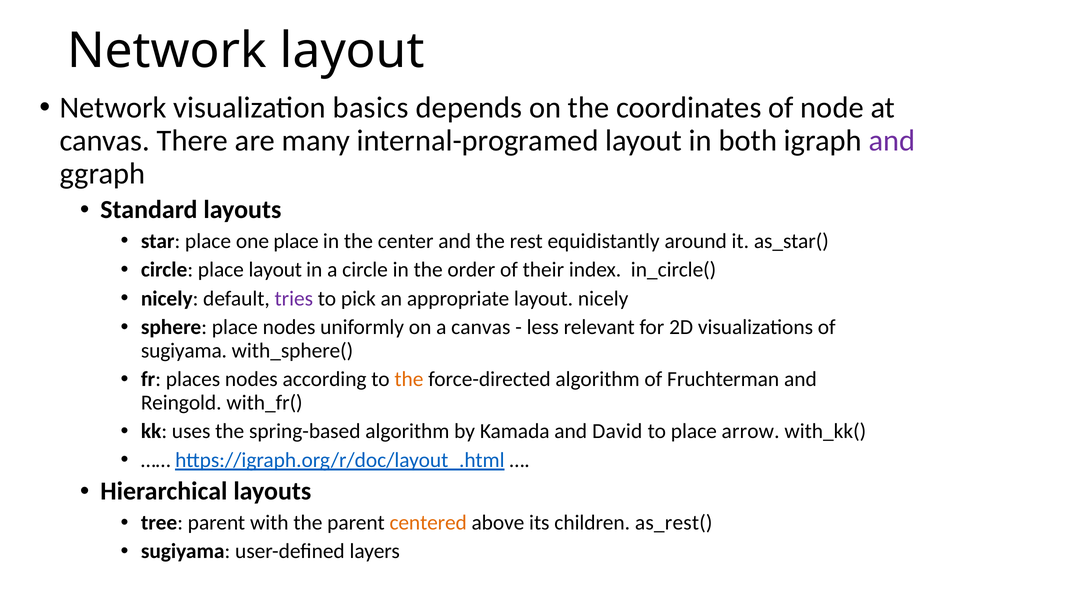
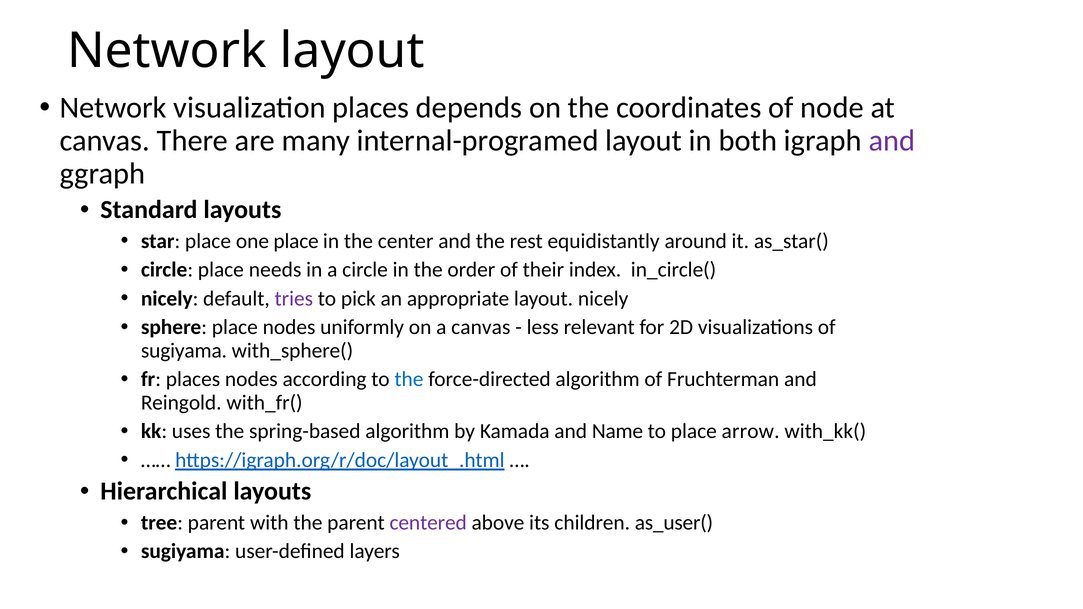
visualization basics: basics -> places
place layout: layout -> needs
the at (409, 379) colour: orange -> blue
David: David -> Name
centered colour: orange -> purple
as_rest(: as_rest( -> as_user(
